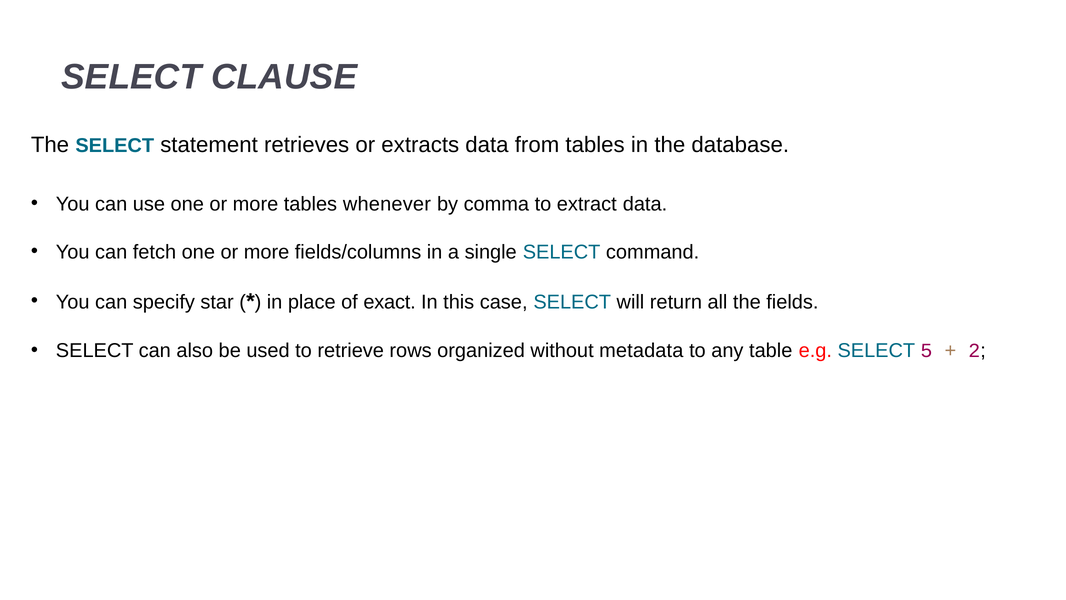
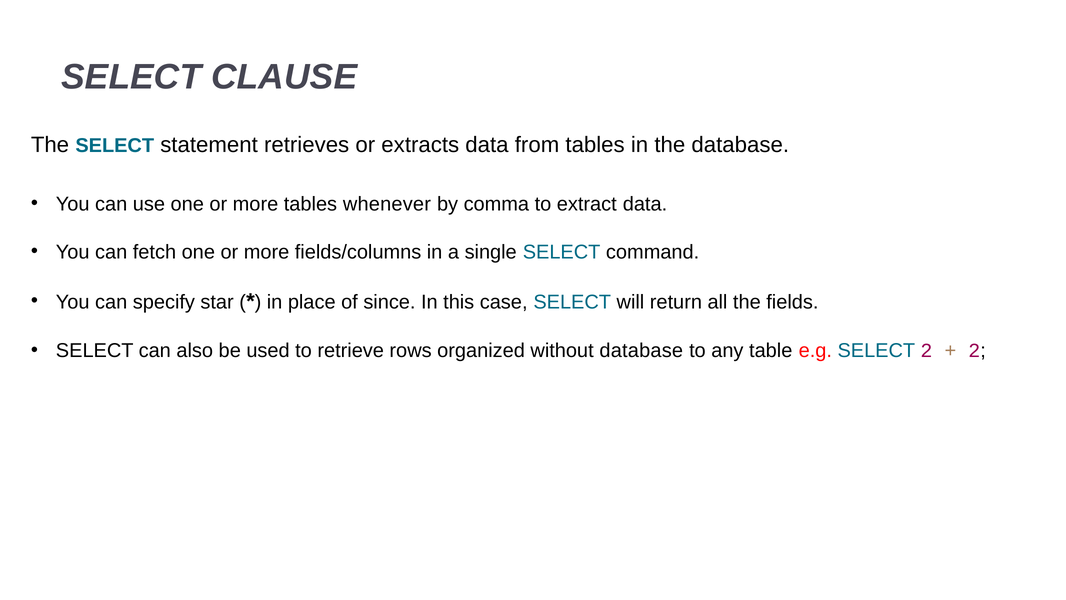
exact: exact -> since
without metadata: metadata -> database
SELECT 5: 5 -> 2
